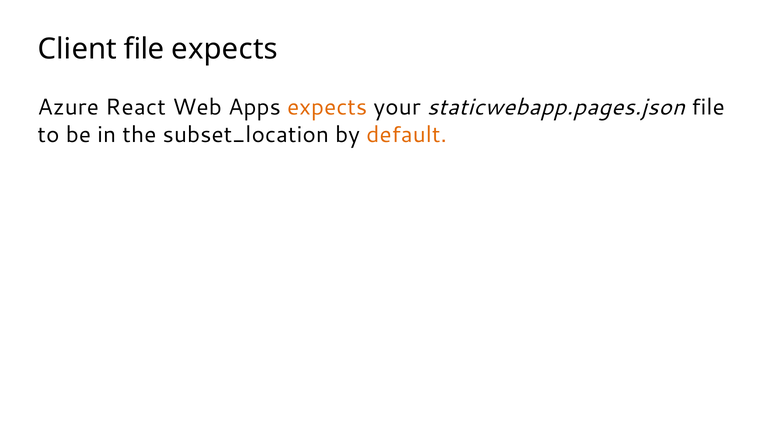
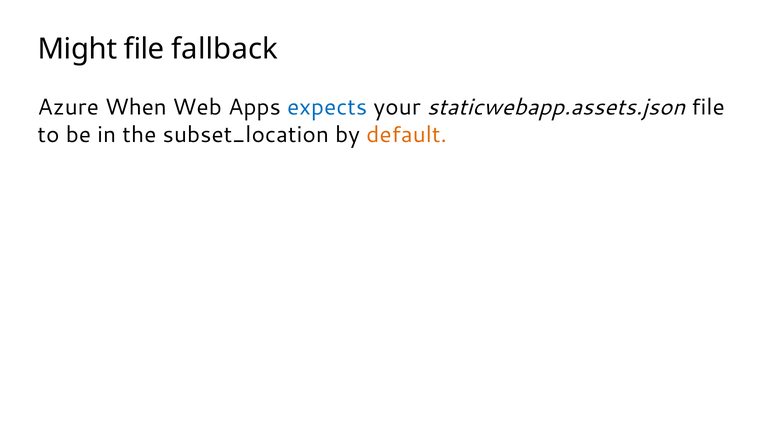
Client: Client -> Might
file expects: expects -> fallback
React: React -> When
expects at (327, 107) colour: orange -> blue
staticwebapp.pages.json: staticwebapp.pages.json -> staticwebapp.assets.json
